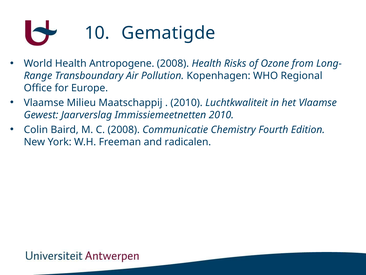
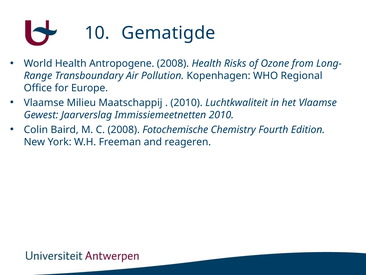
Communicatie: Communicatie -> Fotochemische
radicalen: radicalen -> reageren
